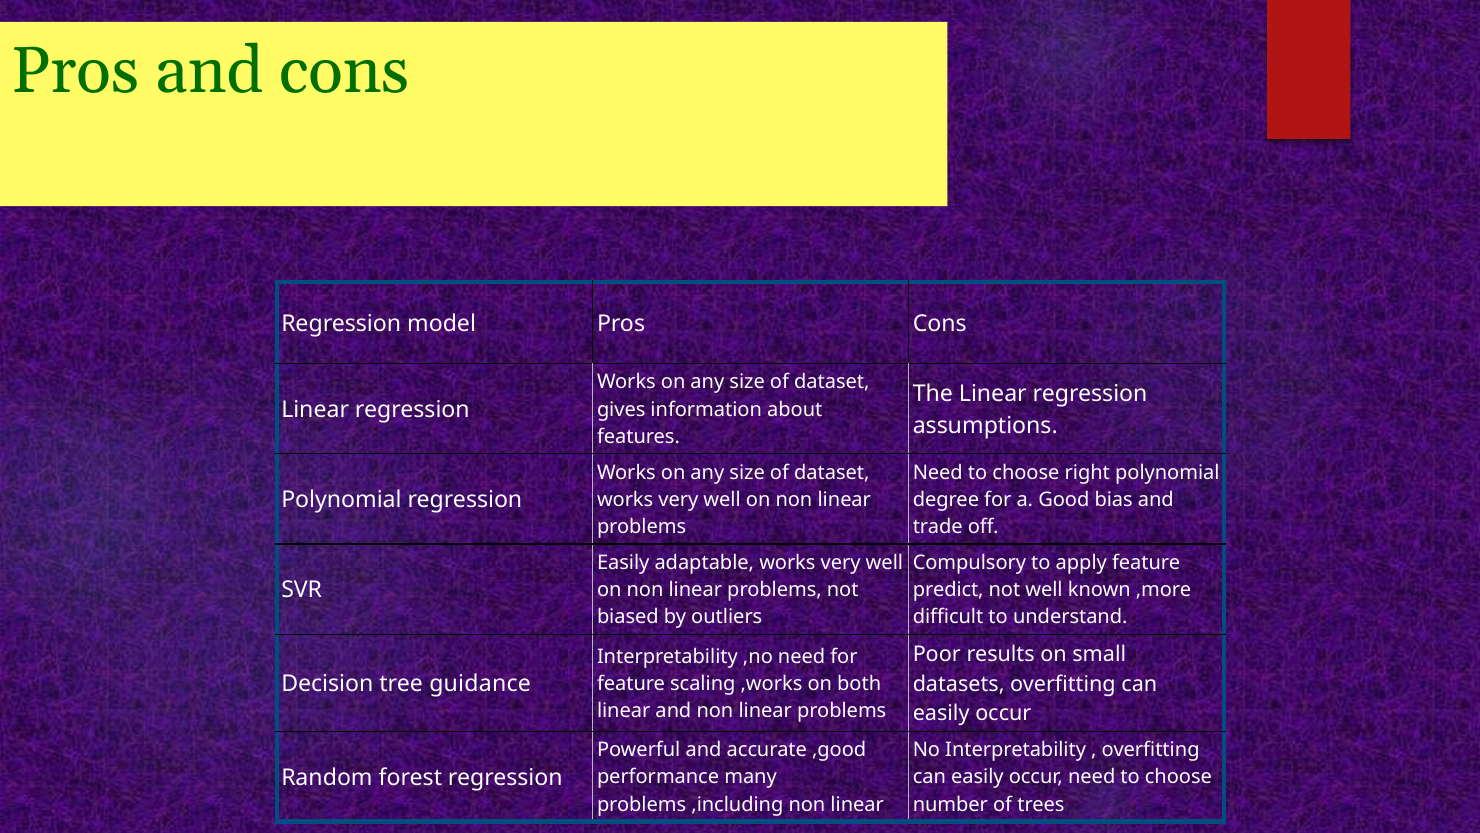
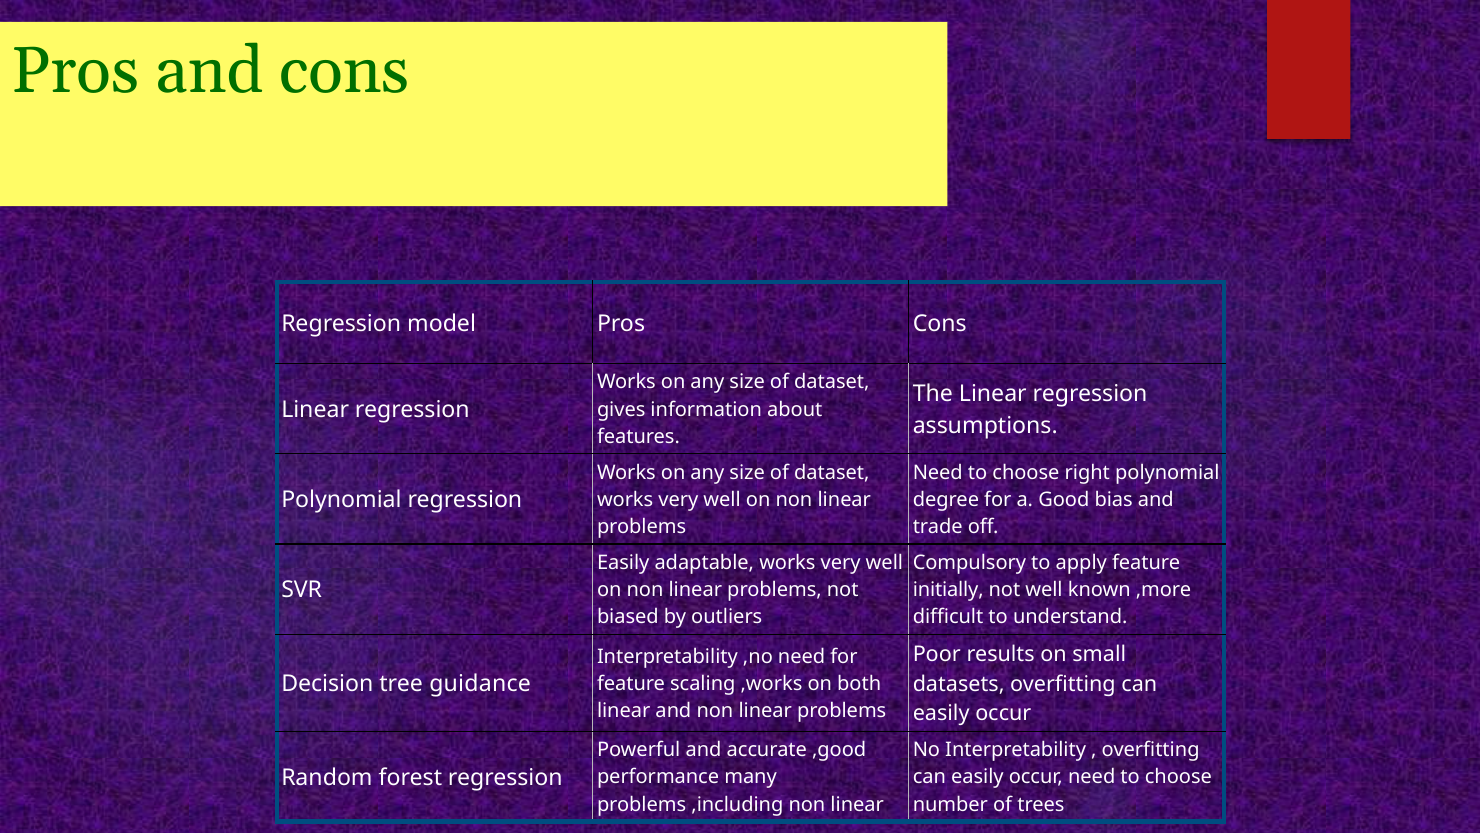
predict: predict -> initially
